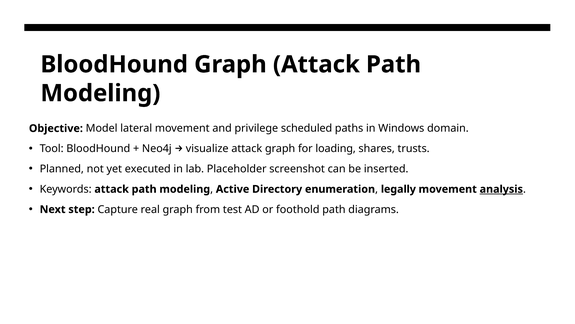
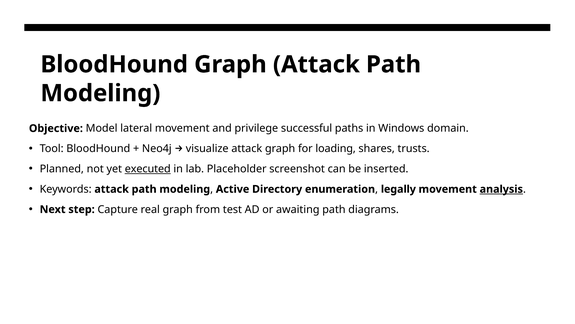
scheduled: scheduled -> successful
executed underline: none -> present
foothold: foothold -> awaiting
